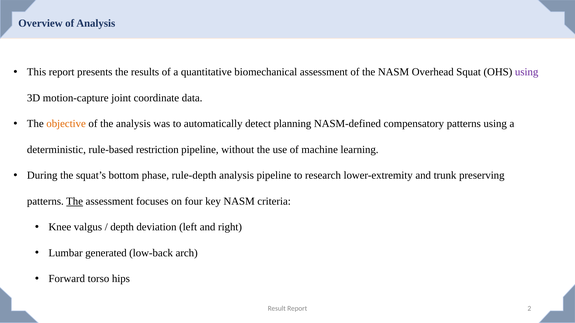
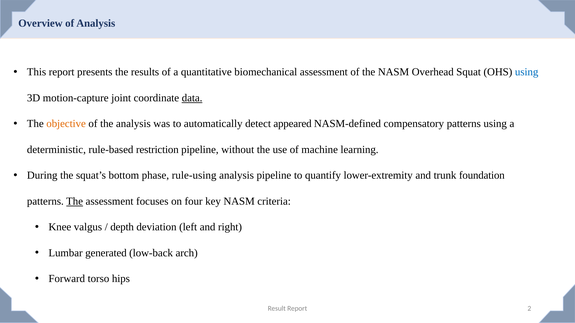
using at (527, 72) colour: purple -> blue
data underline: none -> present
planning: planning -> appeared
rule-depth: rule-depth -> rule-using
research: research -> quantify
preserving: preserving -> foundation
